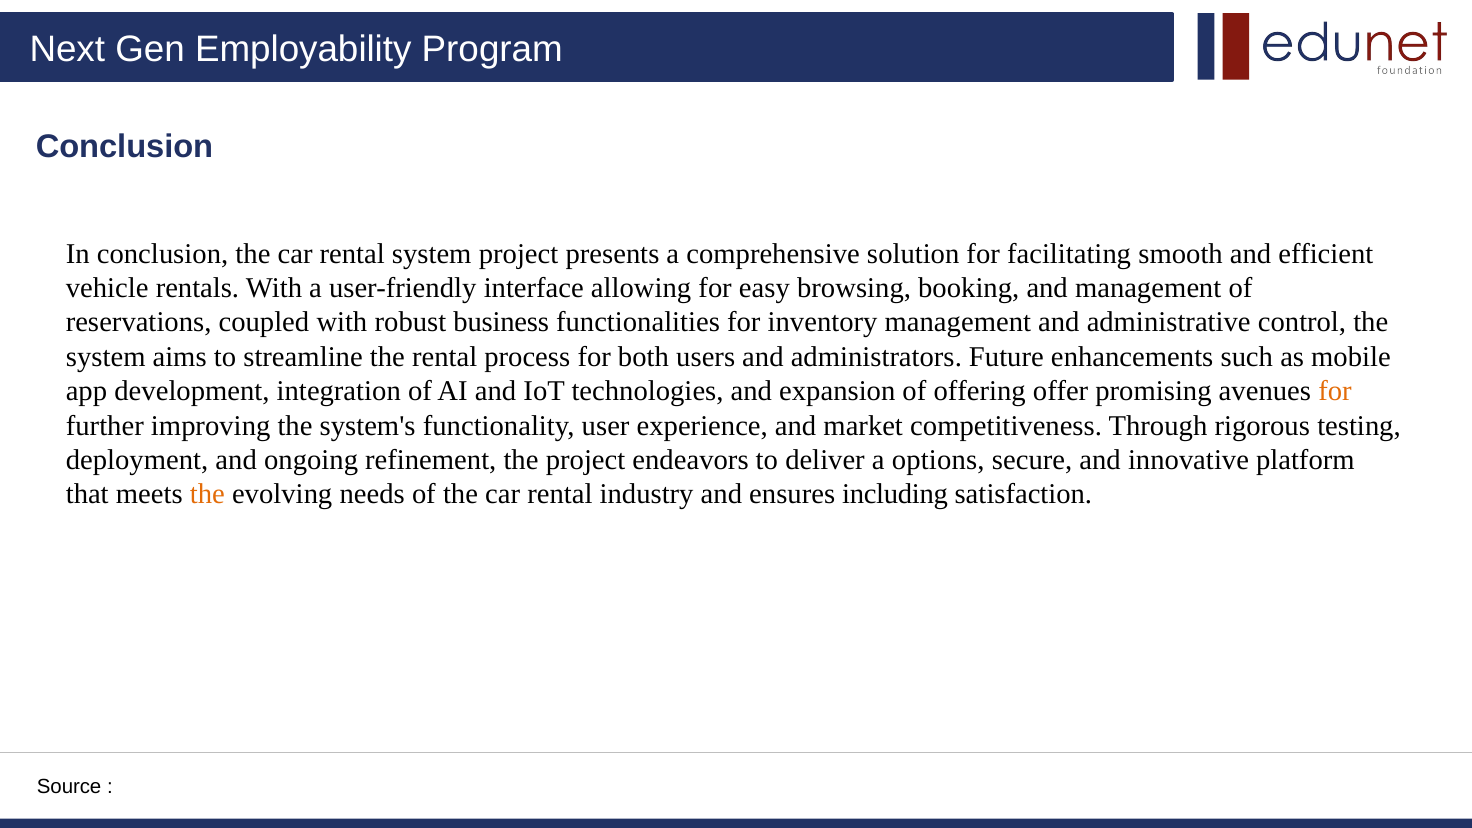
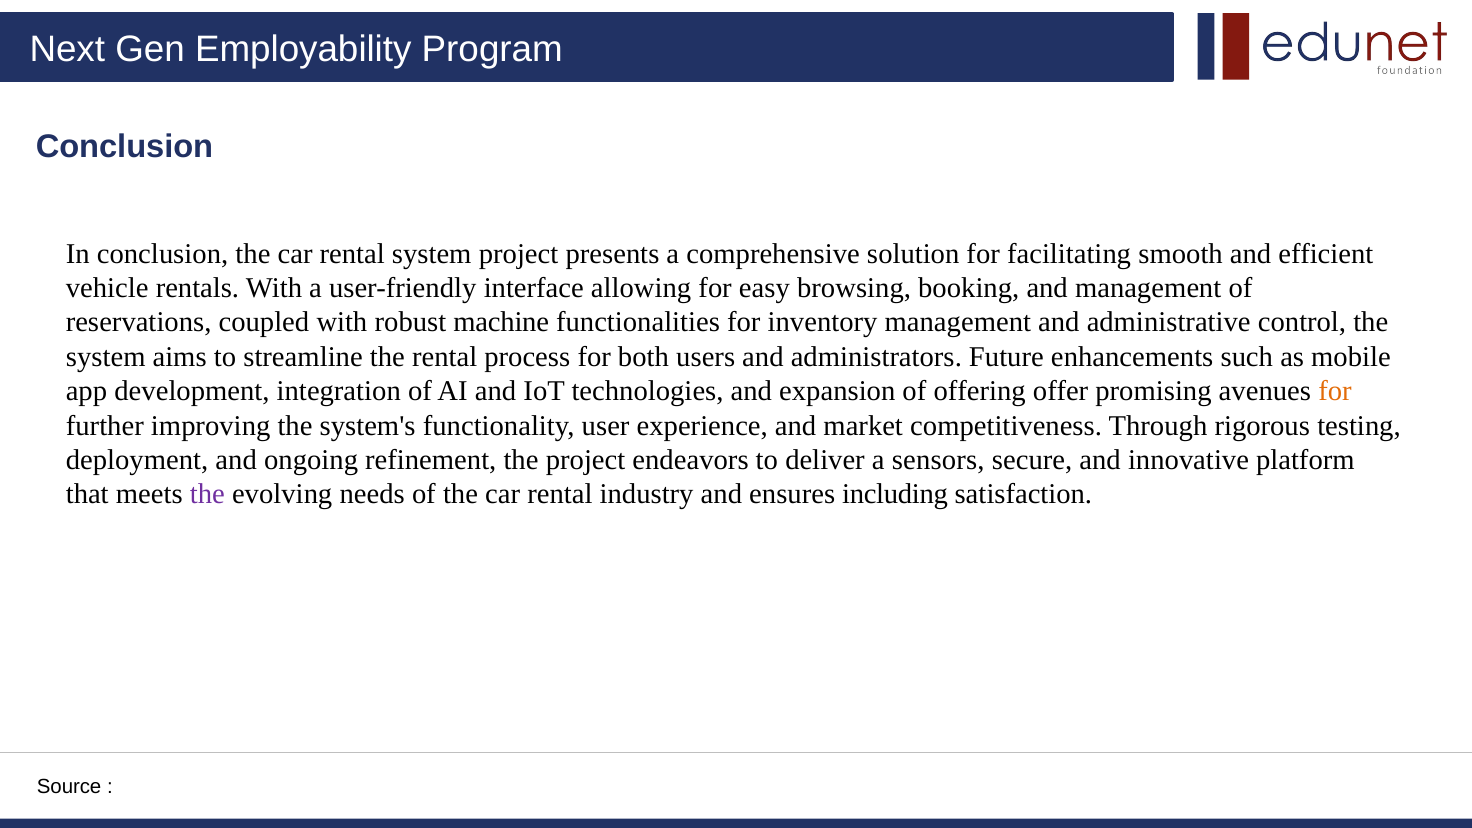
business: business -> machine
options: options -> sensors
the at (207, 494) colour: orange -> purple
